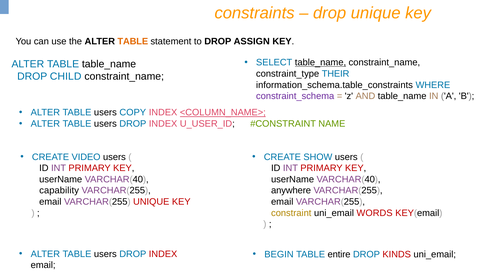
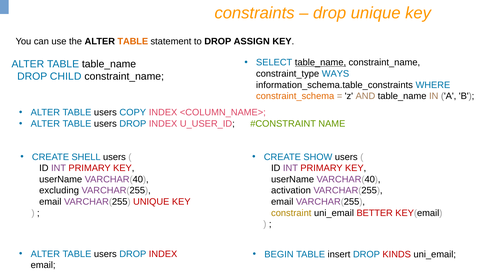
THEIR: THEIR -> WAYS
constraint_schema colour: purple -> orange
<COLUMN_NAME> underline: present -> none
VIDEO: VIDEO -> SHELL
capability: capability -> excluding
anywhere: anywhere -> activation
WORDS: WORDS -> BETTER
entire: entire -> insert
